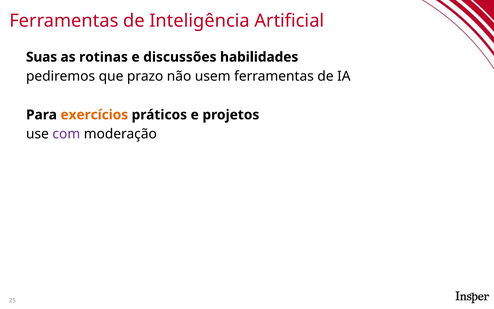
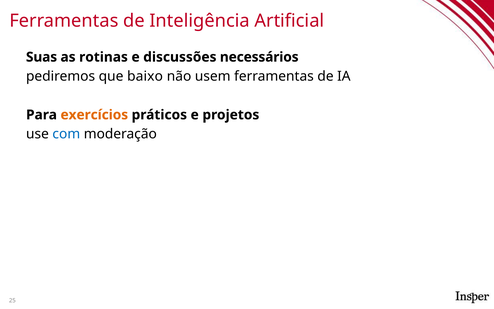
habilidades: habilidades -> necessários
prazo: prazo -> baixo
com colour: purple -> blue
